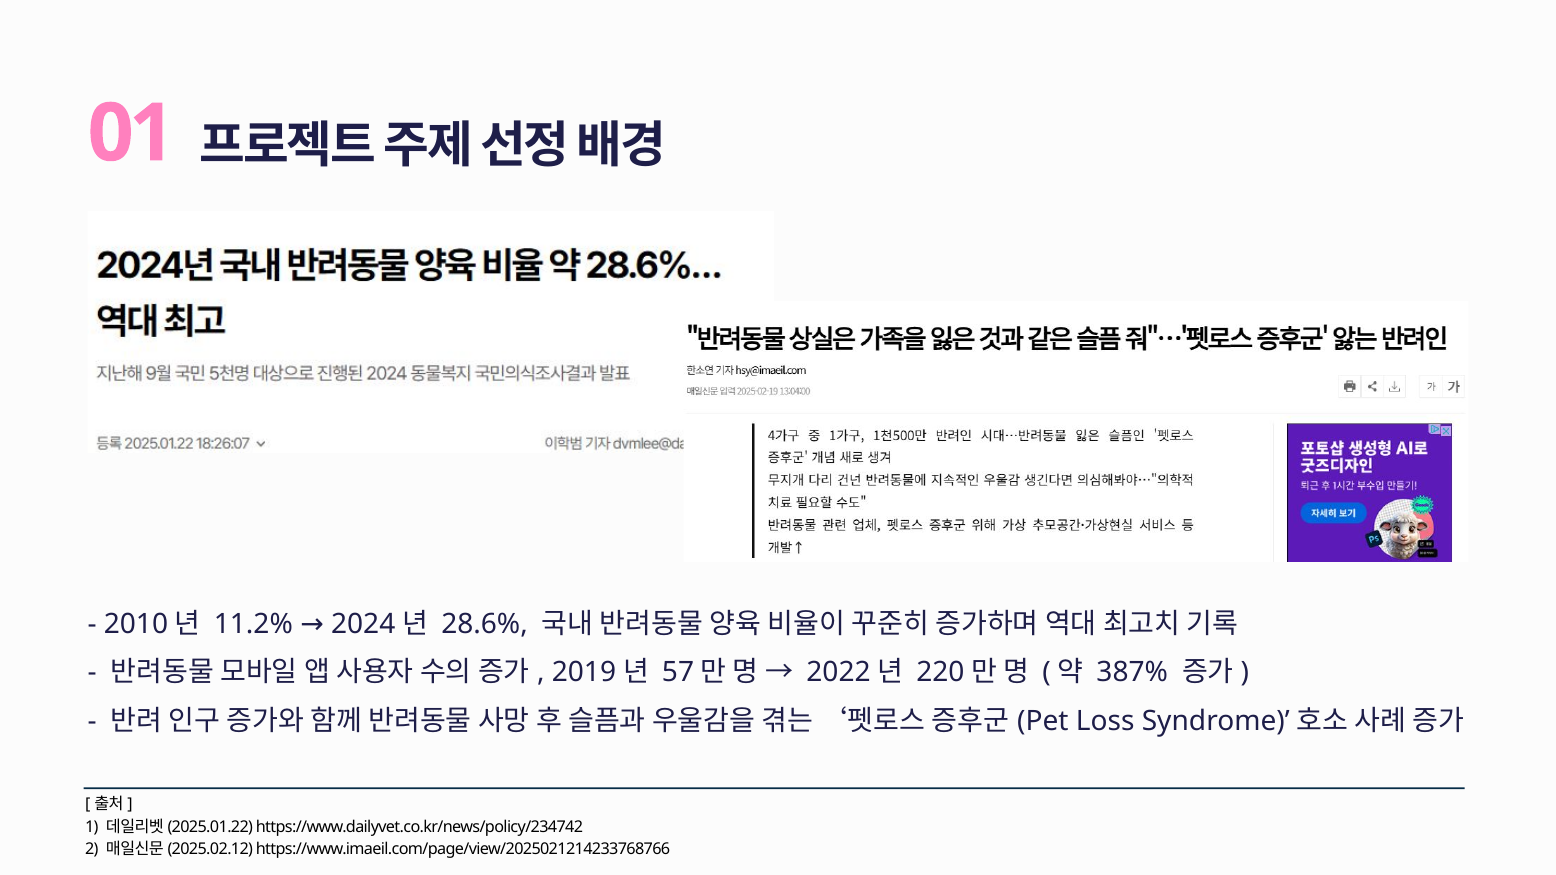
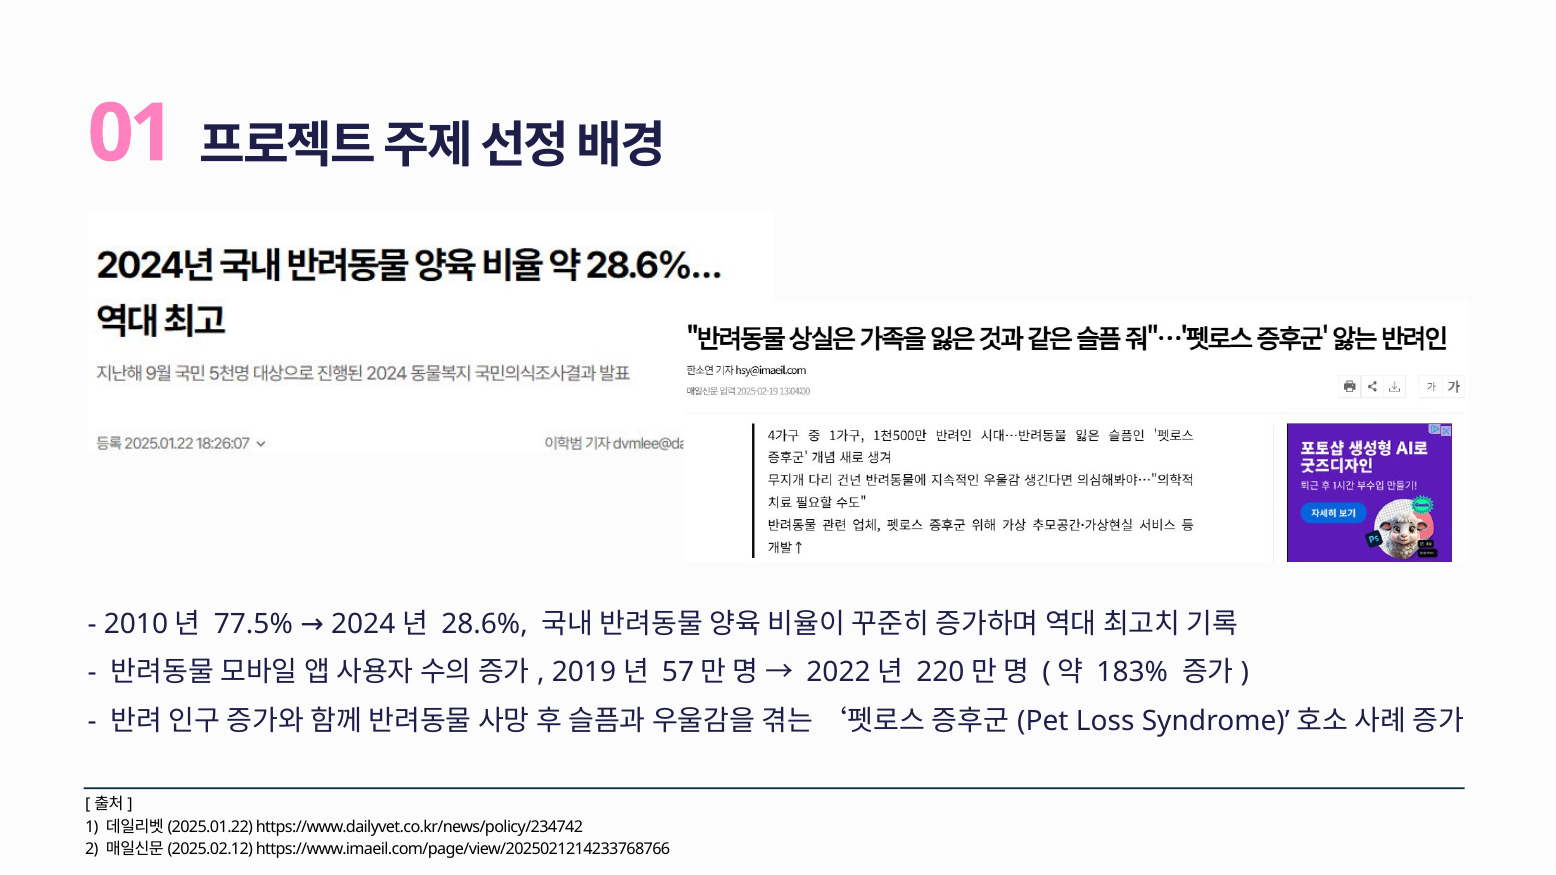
11.2%: 11.2% -> 77.5%
387%: 387% -> 183%
